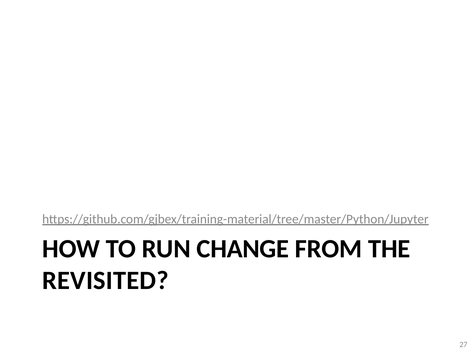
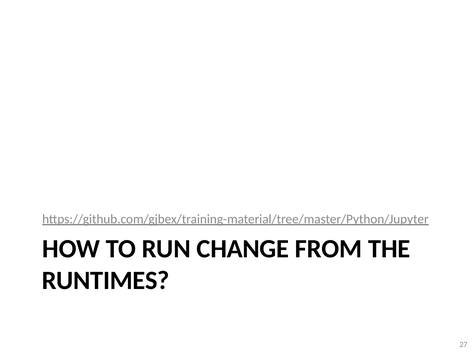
REVISITED: REVISITED -> RUNTIMES
